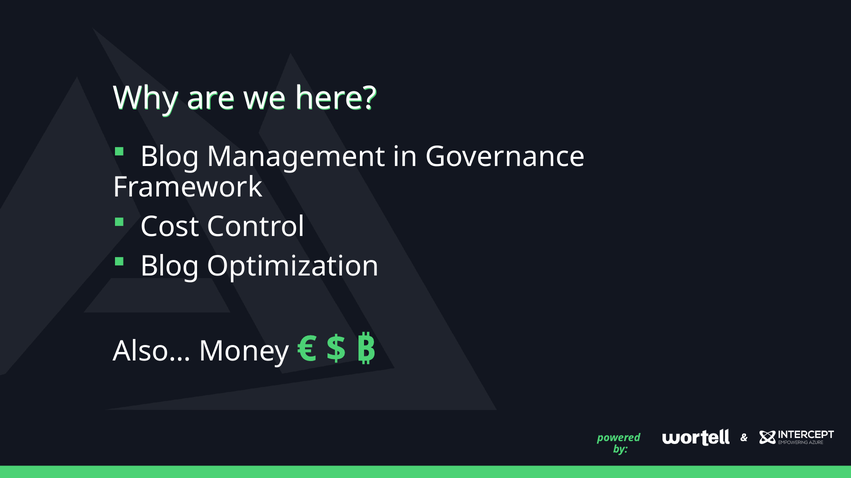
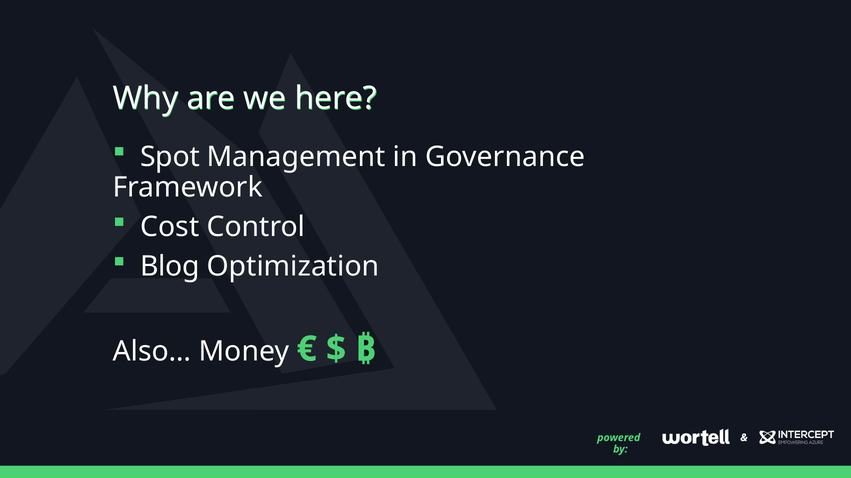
Blog at (170, 157): Blog -> Spot
